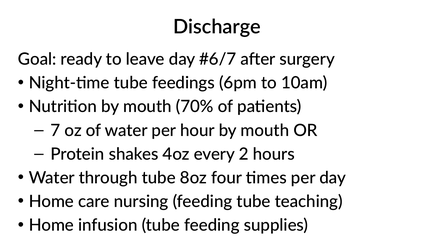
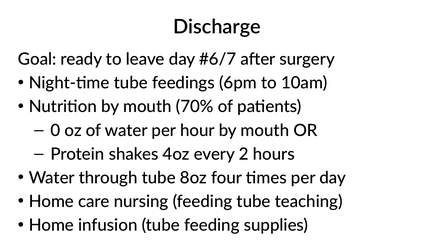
7: 7 -> 0
